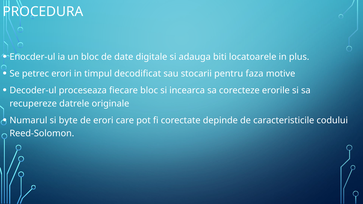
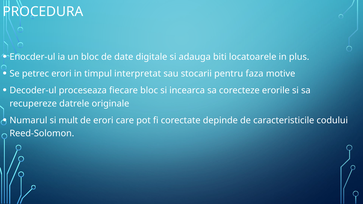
decodificat: decodificat -> interpretat
byte: byte -> mult
